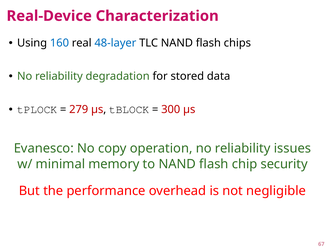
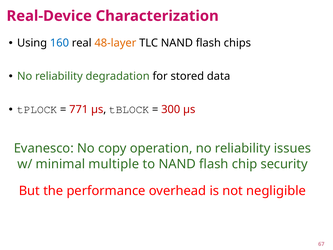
48-layer colour: blue -> orange
279: 279 -> 771
memory: memory -> multiple
